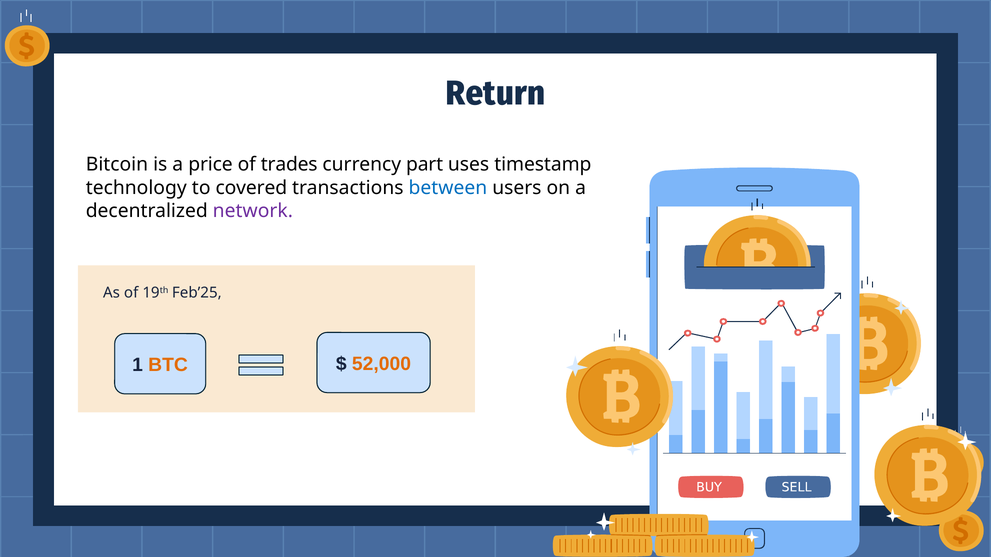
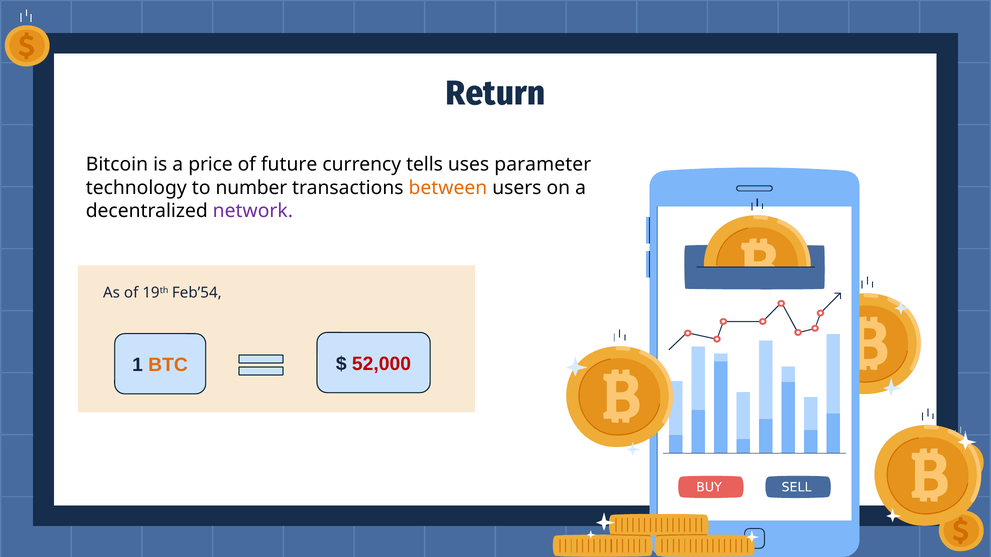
trades: trades -> future
part: part -> tells
timestamp: timestamp -> parameter
covered: covered -> number
between colour: blue -> orange
Feb’25: Feb’25 -> Feb’54
52,000 colour: orange -> red
